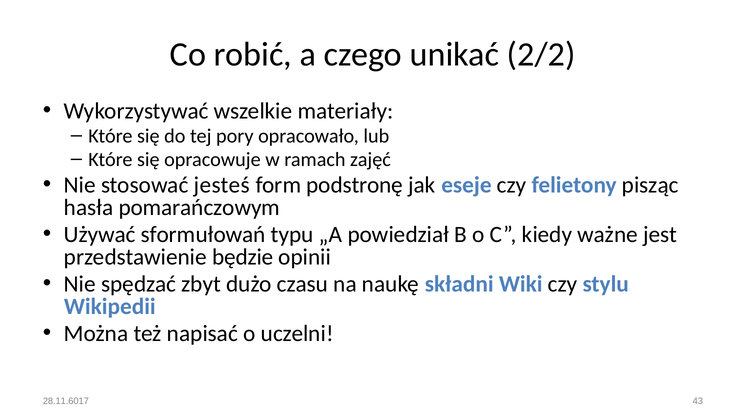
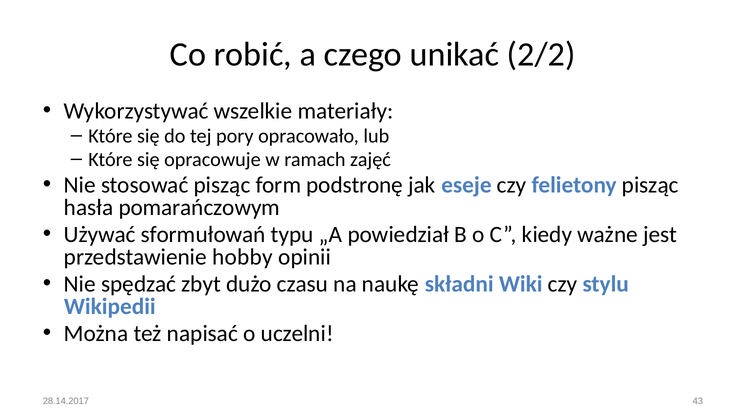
stosować jesteś: jesteś -> pisząc
będzie: będzie -> hobby
28.11.6017: 28.11.6017 -> 28.14.2017
